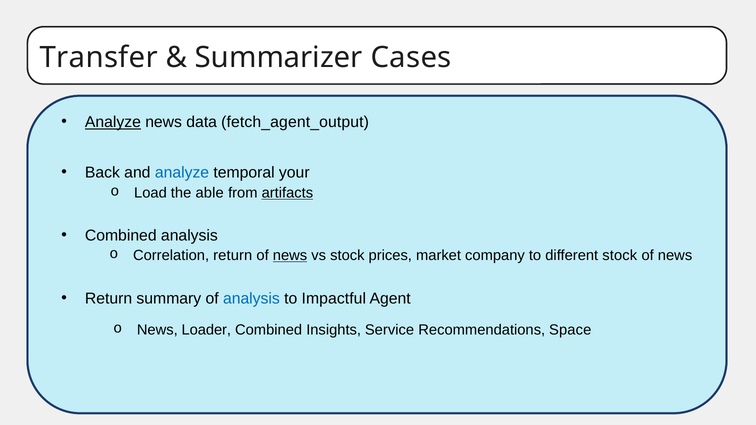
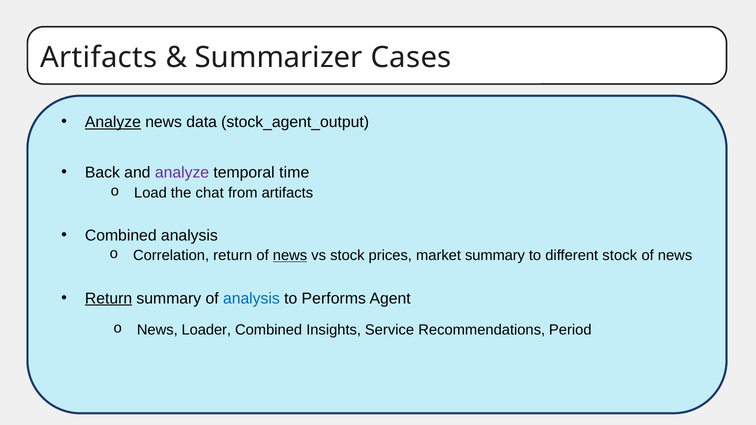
Transfer at (99, 57): Transfer -> Artifacts
fetch_agent_output: fetch_agent_output -> stock_agent_output
analyze at (182, 173) colour: blue -> purple
your: your -> time
able: able -> chat
artifacts at (287, 193) underline: present -> none
market company: company -> summary
Return at (109, 299) underline: none -> present
Impactful: Impactful -> Performs
Space: Space -> Period
